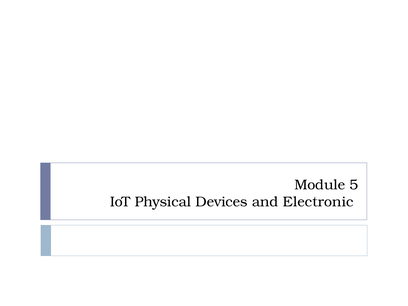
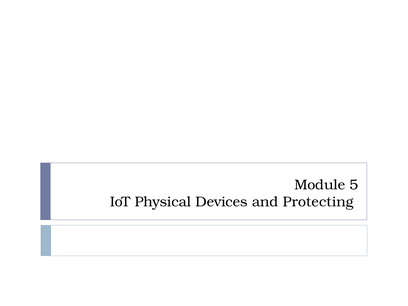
Electronic: Electronic -> Protecting
